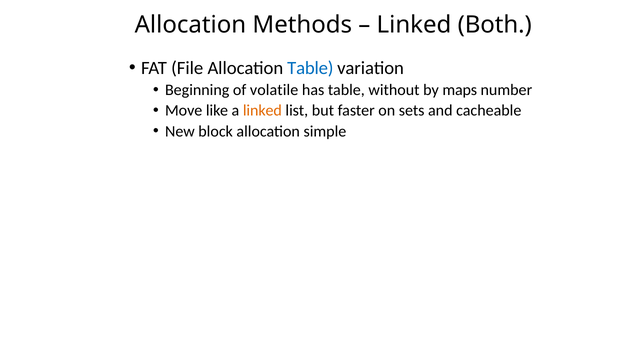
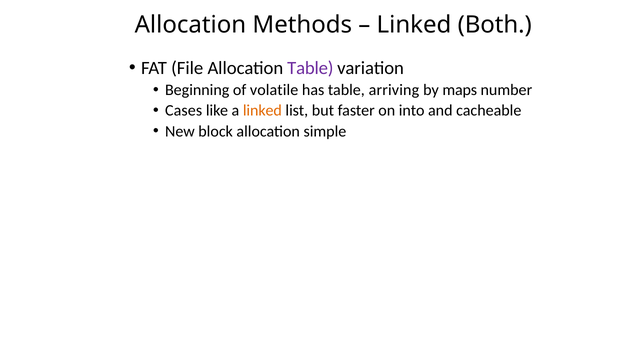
Table at (310, 68) colour: blue -> purple
without: without -> arriving
Move: Move -> Cases
sets: sets -> into
